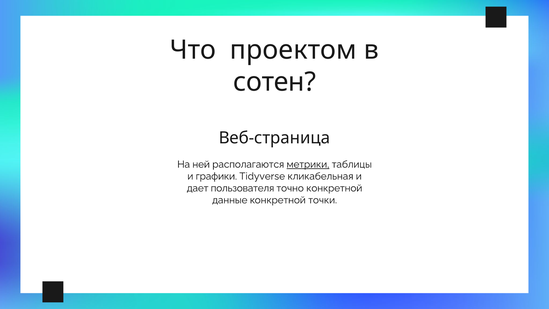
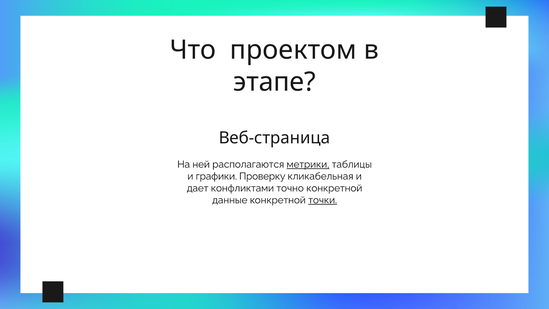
сотен: сотен -> этапе
Tidyverse: Tidyverse -> Проверку
пользователя: пользователя -> конфликтами
точки underline: none -> present
